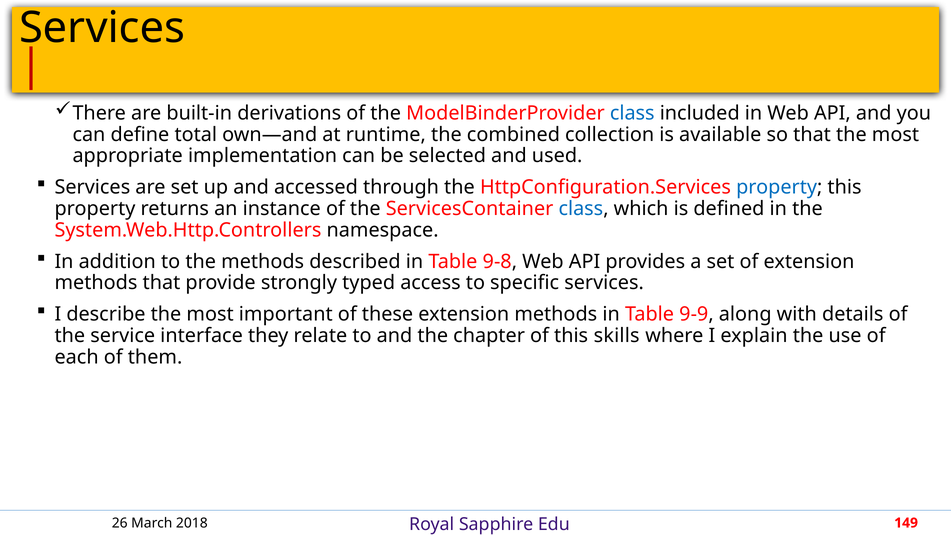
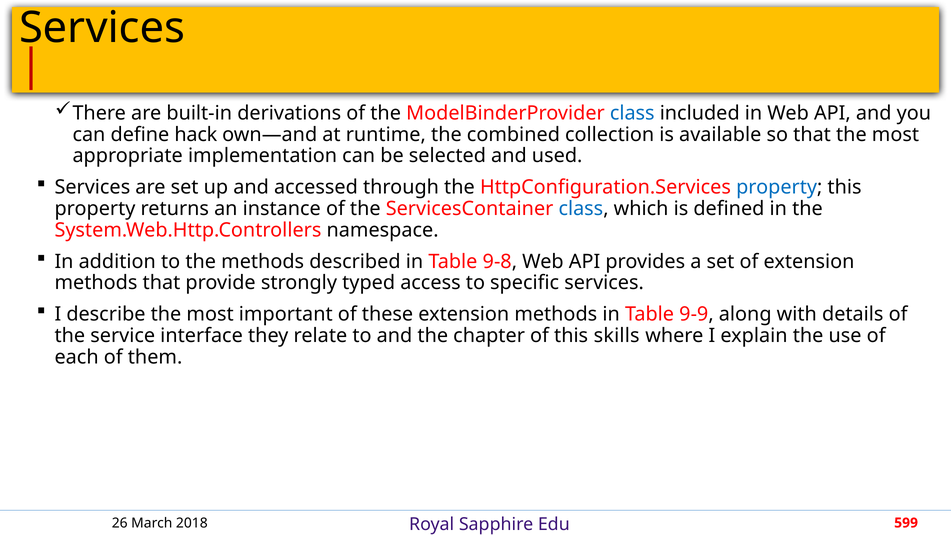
total: total -> hack
149: 149 -> 599
